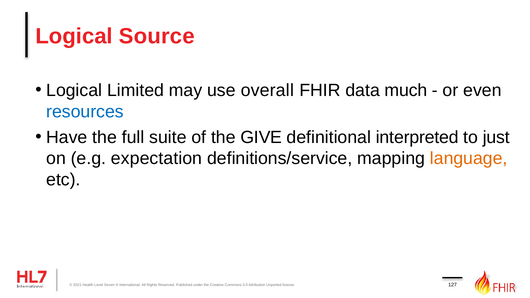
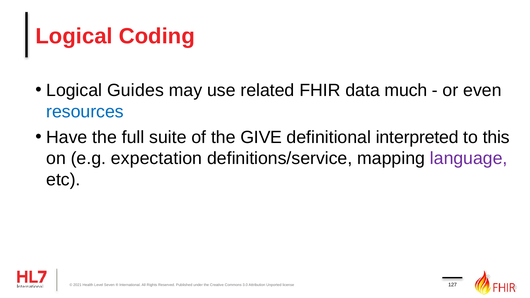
Source: Source -> Coding
Limited: Limited -> Guides
overall: overall -> related
just: just -> this
language colour: orange -> purple
